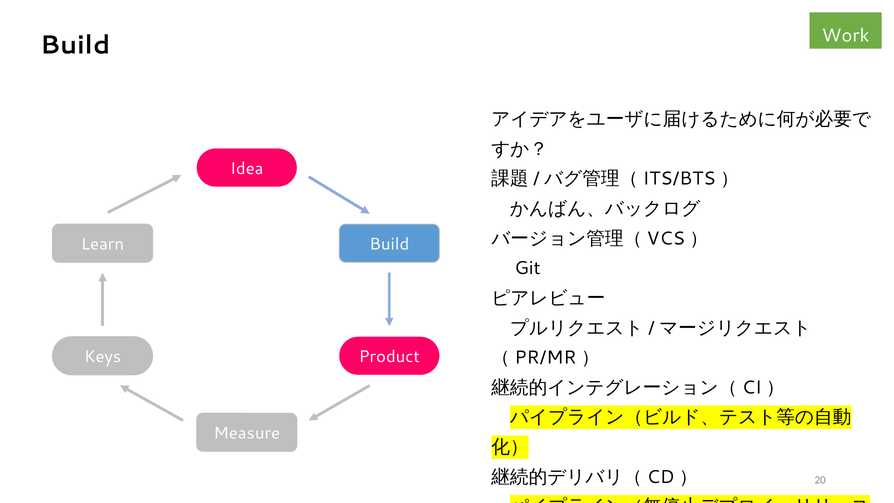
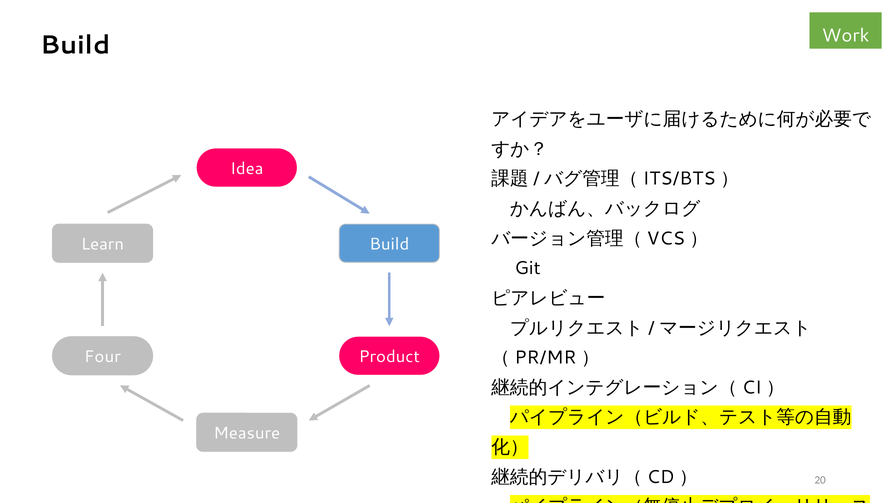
Keys: Keys -> Four
